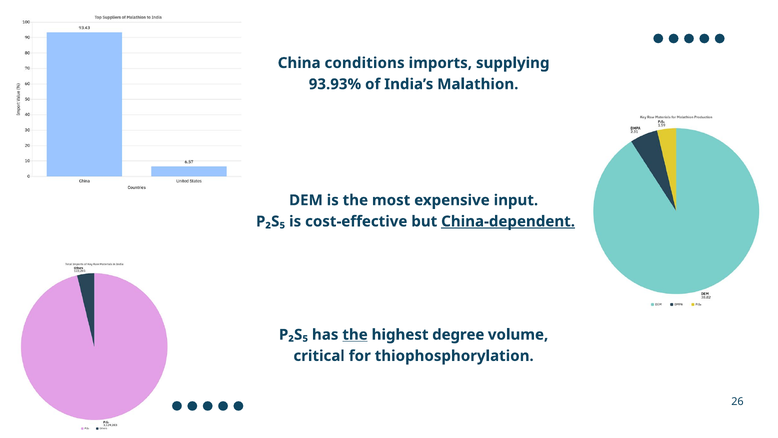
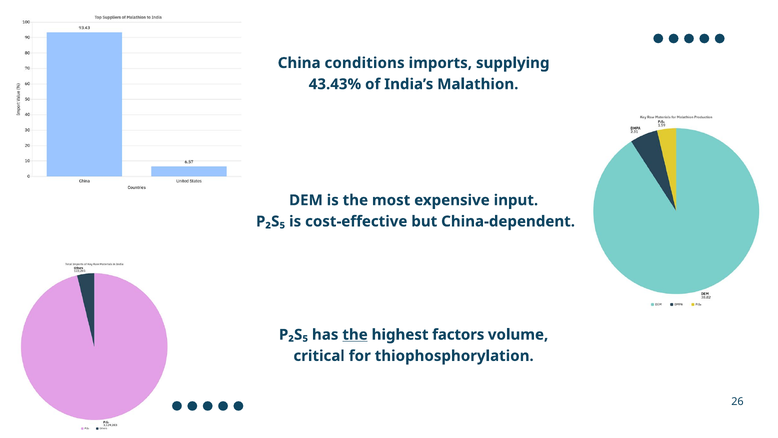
93.93%: 93.93% -> 43.43%
China-dependent underline: present -> none
degree: degree -> factors
